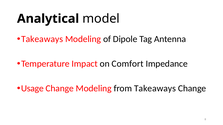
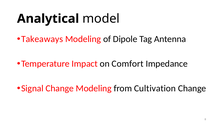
Usage: Usage -> Signal
from Takeaways: Takeaways -> Cultivation
